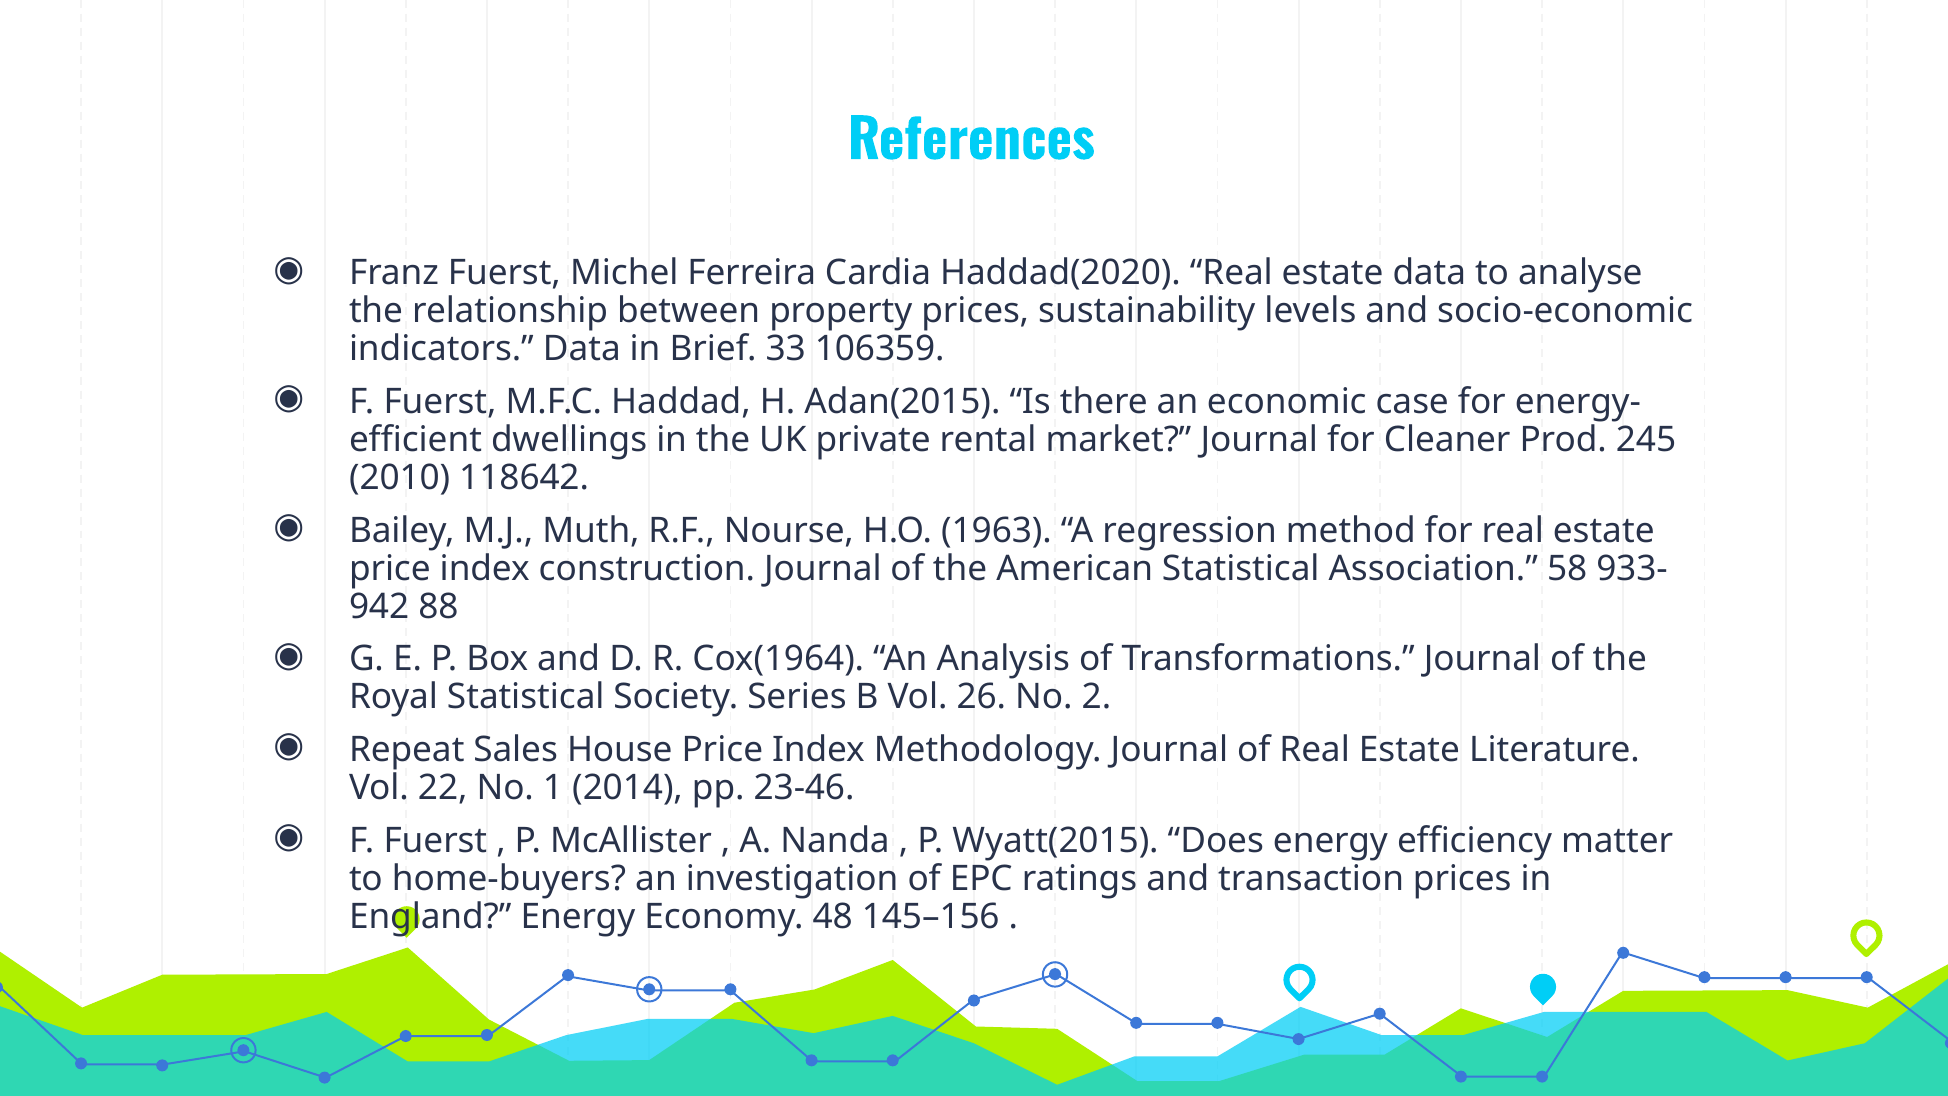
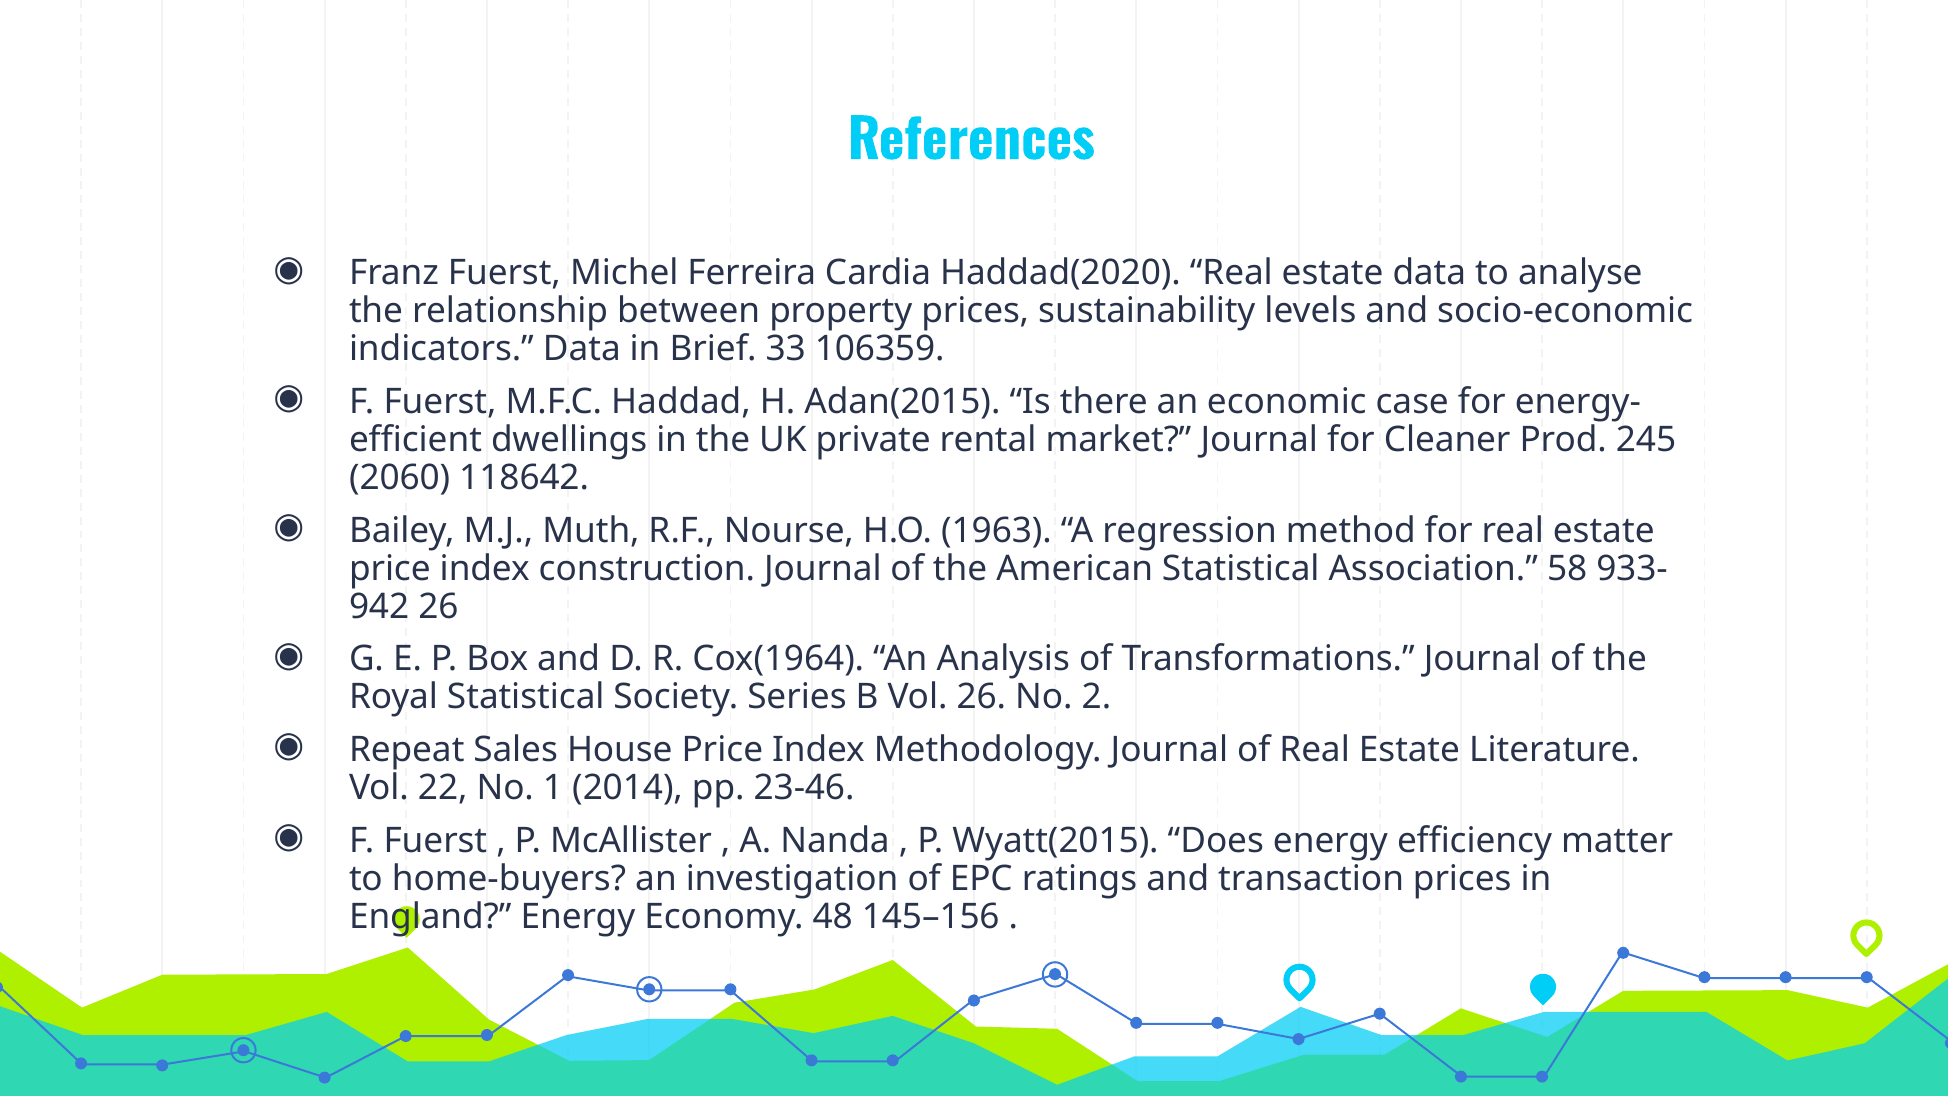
2010: 2010 -> 2060
88 at (438, 606): 88 -> 26
